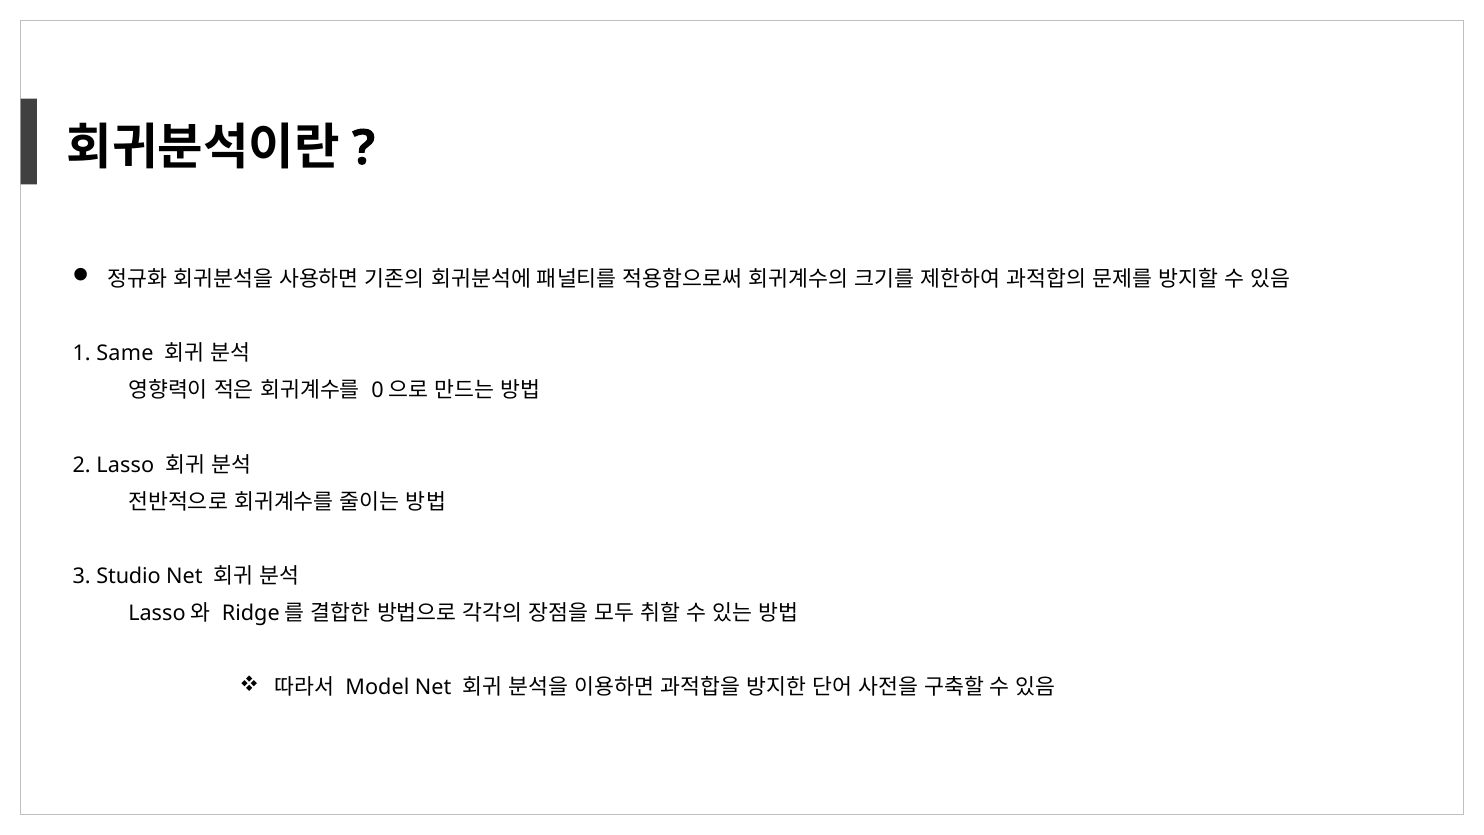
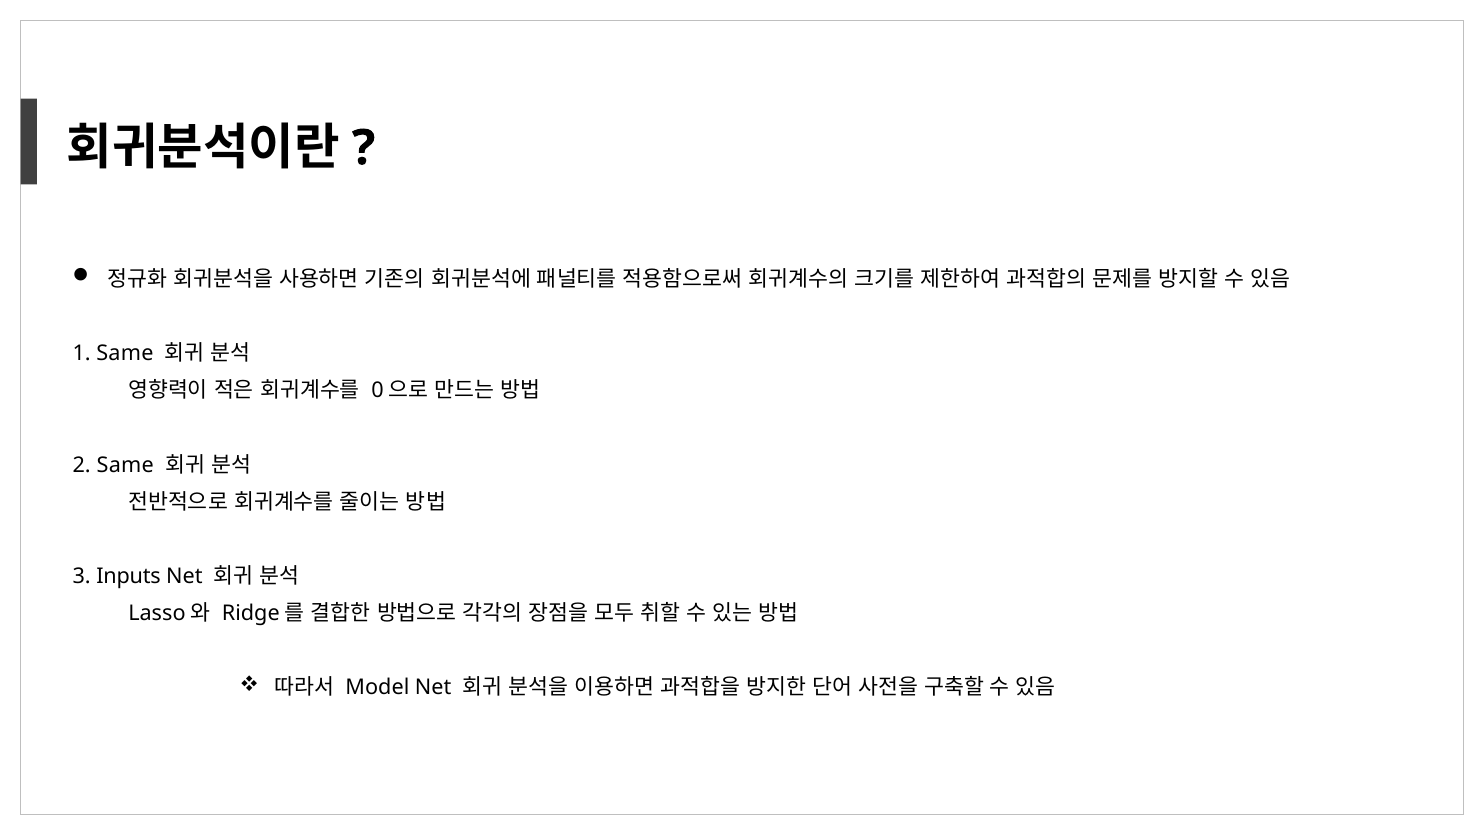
2 Lasso: Lasso -> Same
Studio: Studio -> Inputs
